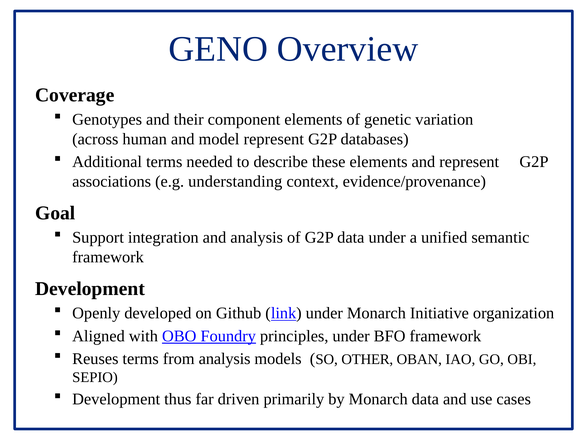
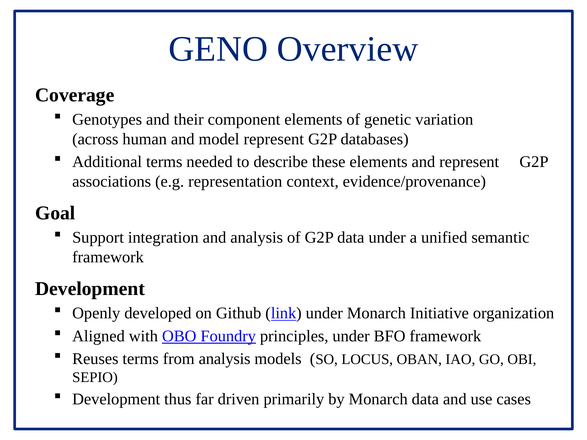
understanding: understanding -> representation
OTHER: OTHER -> LOCUS
